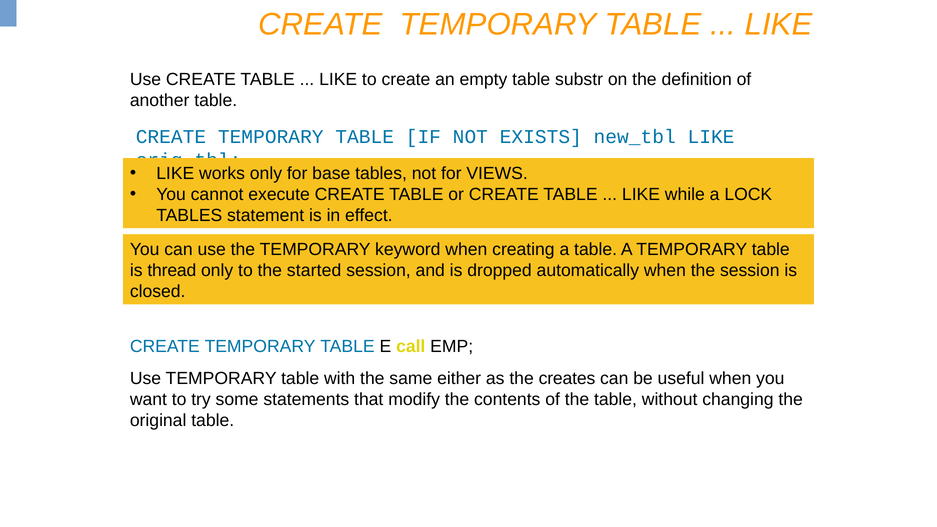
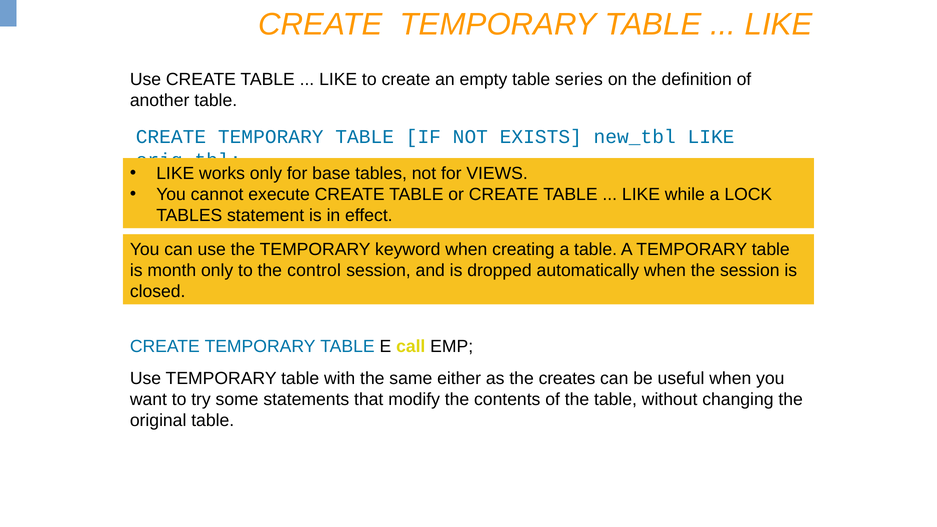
substr: substr -> series
thread: thread -> month
started: started -> control
